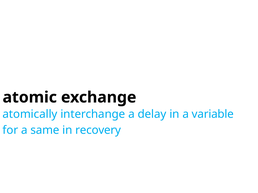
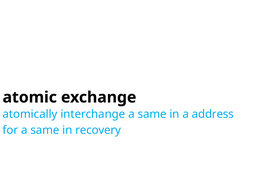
interchange a delay: delay -> same
variable: variable -> address
